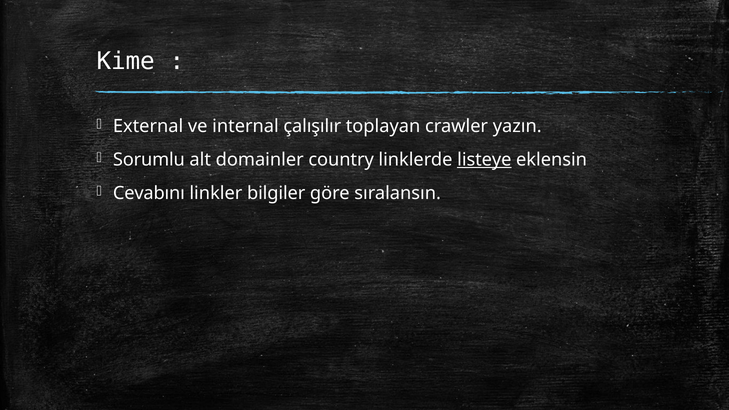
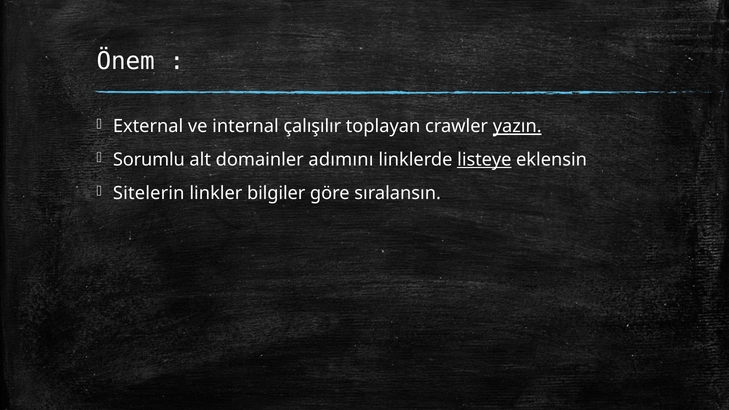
Kime: Kime -> Önem
yazın underline: none -> present
country: country -> adımını
Cevabını: Cevabını -> Sitelerin
